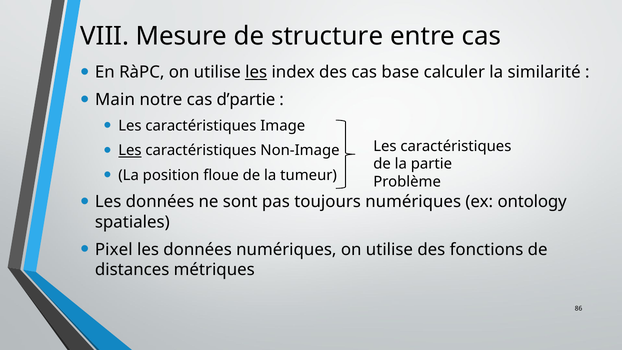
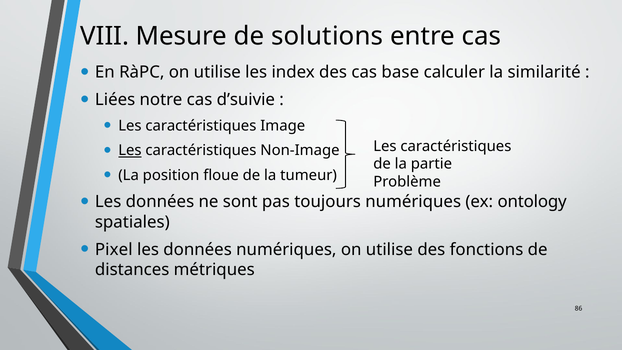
structure: structure -> solutions
les at (256, 72) underline: present -> none
Main: Main -> Liées
d’partie: d’partie -> d’suivie
